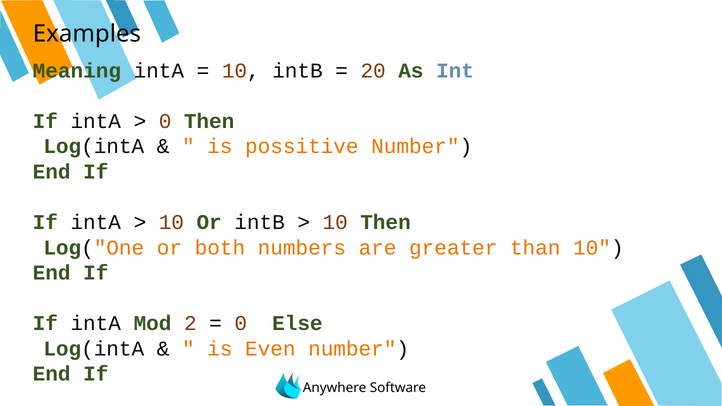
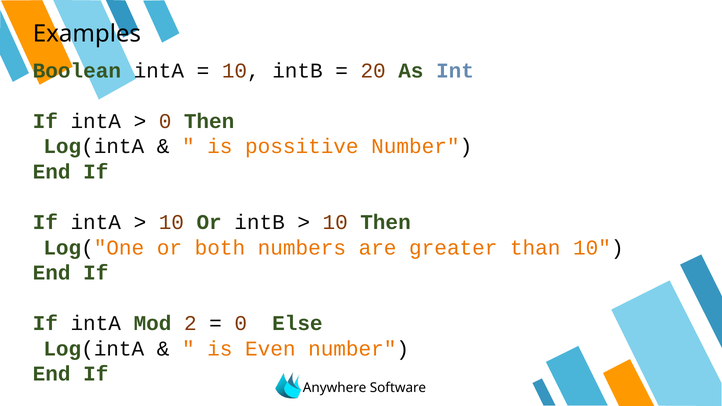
Meaning: Meaning -> Boolean
